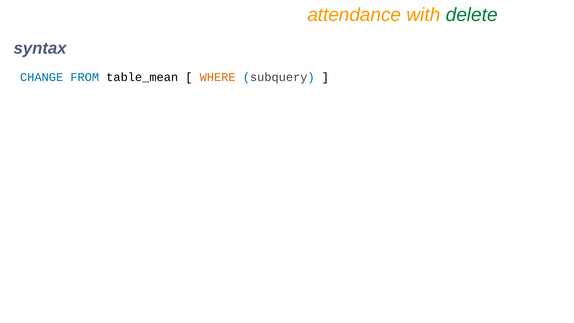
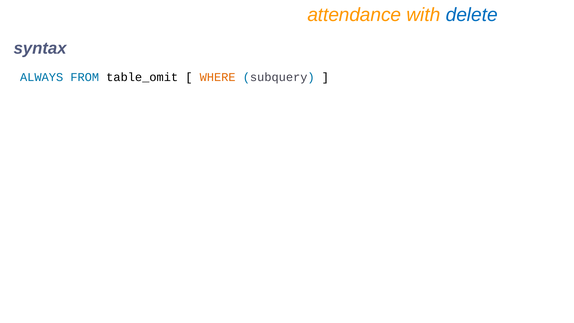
delete colour: green -> blue
CHANGE: CHANGE -> ALWAYS
table_mean: table_mean -> table_omit
